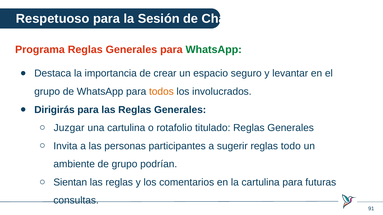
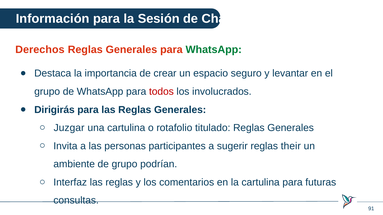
Respetuoso: Respetuoso -> Información
Programa: Programa -> Derechos
todos colour: orange -> red
todo: todo -> their
Sientan: Sientan -> Interfaz
